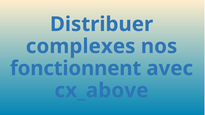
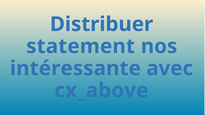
complexes: complexes -> statement
fonctionnent: fonctionnent -> intéressante
